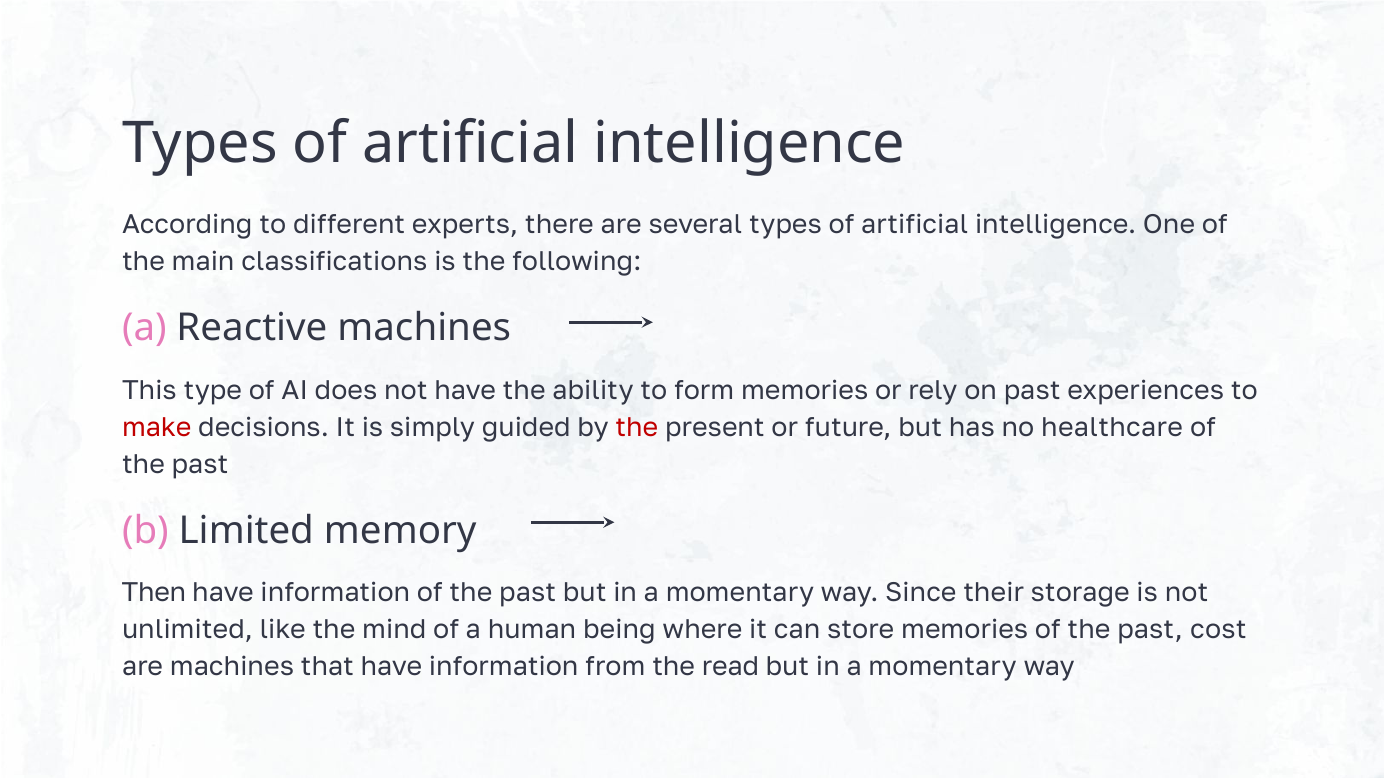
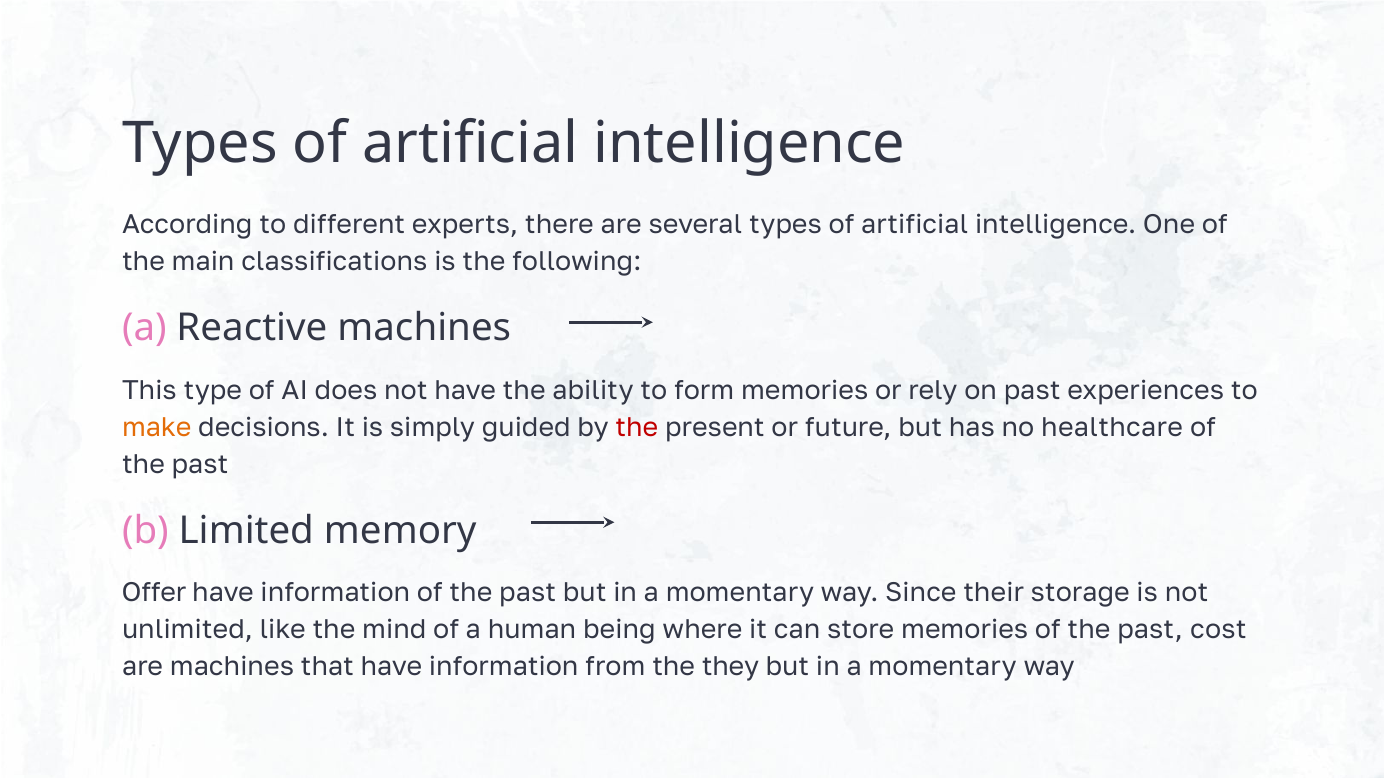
make colour: red -> orange
Then: Then -> Offer
read: read -> they
